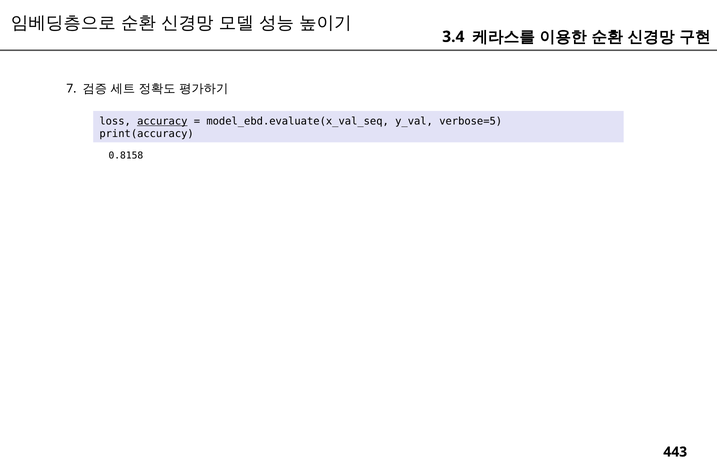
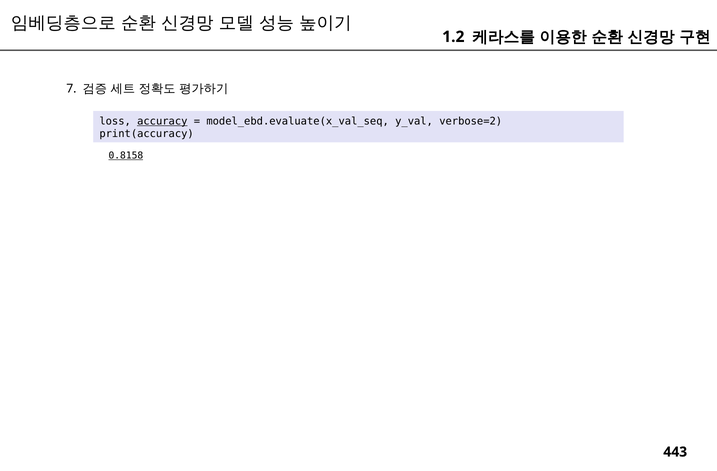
3.4: 3.4 -> 1.2
verbose=5: verbose=5 -> verbose=2
0.8158 underline: none -> present
